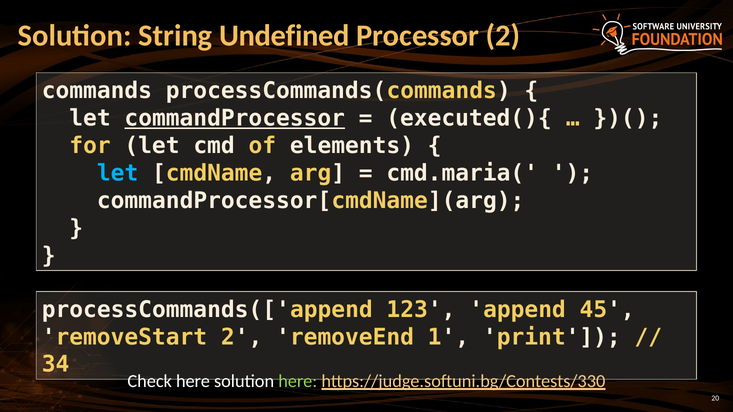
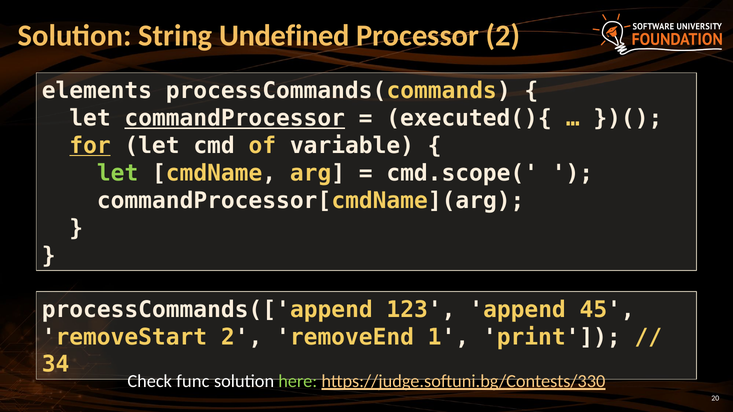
commands: commands -> elements
for underline: none -> present
elements: elements -> variable
let at (118, 173) colour: light blue -> light green
cmd.maria(: cmd.maria( -> cmd.scope(
Check here: here -> func
